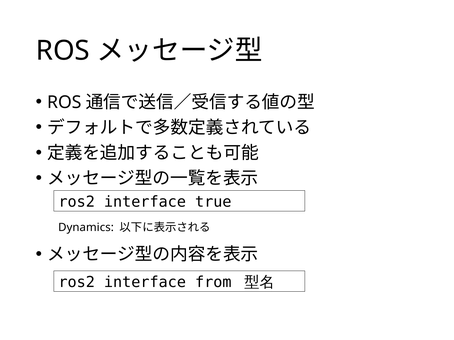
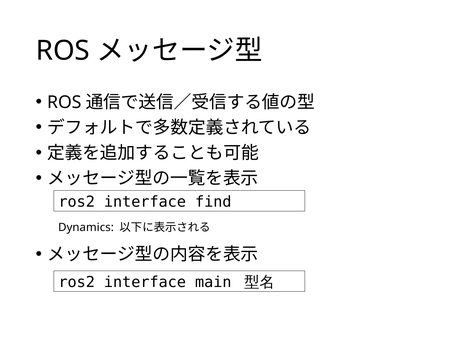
true: true -> find
from: from -> main
